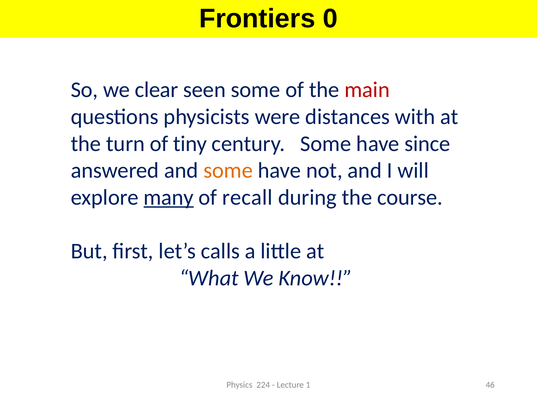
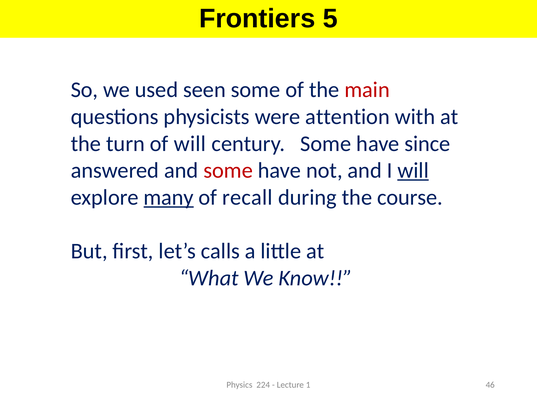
0: 0 -> 5
clear: clear -> used
distances: distances -> attention
of tiny: tiny -> will
some at (228, 170) colour: orange -> red
will at (413, 170) underline: none -> present
